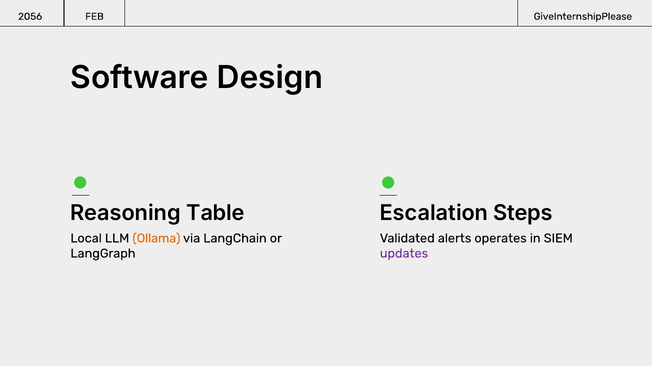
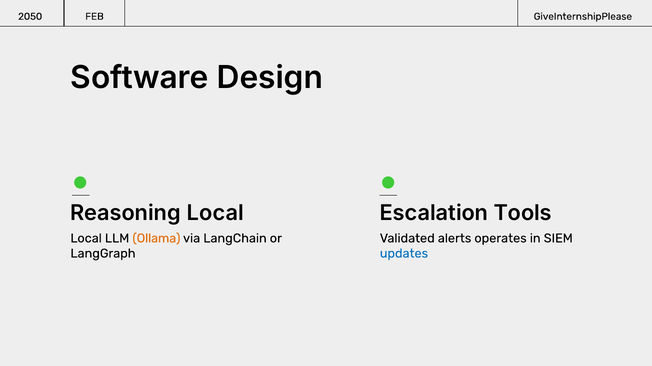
2056: 2056 -> 2050
Reasoning Table: Table -> Local
Steps: Steps -> Tools
updates colour: purple -> blue
